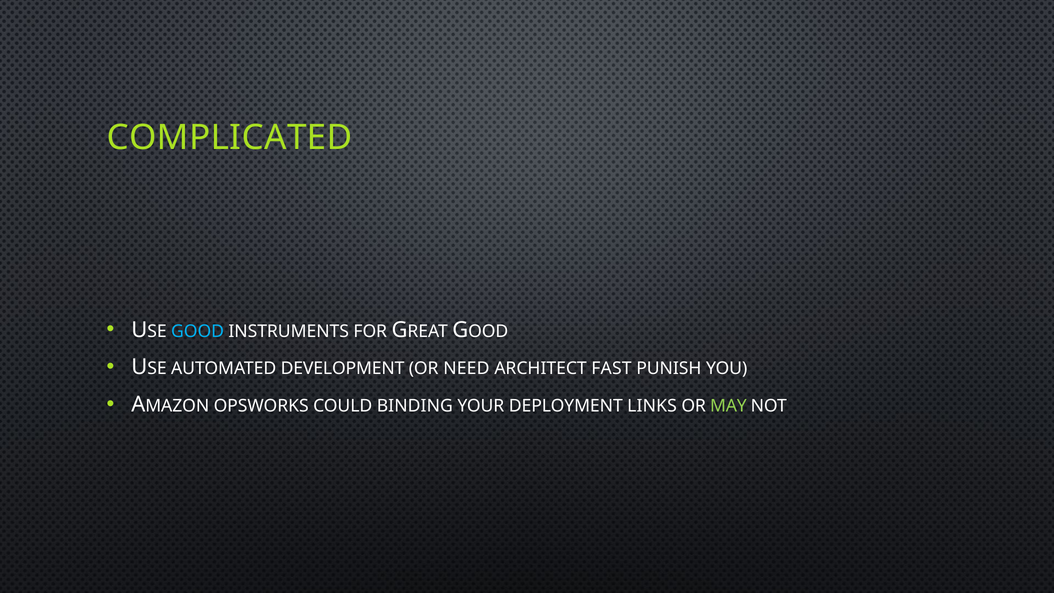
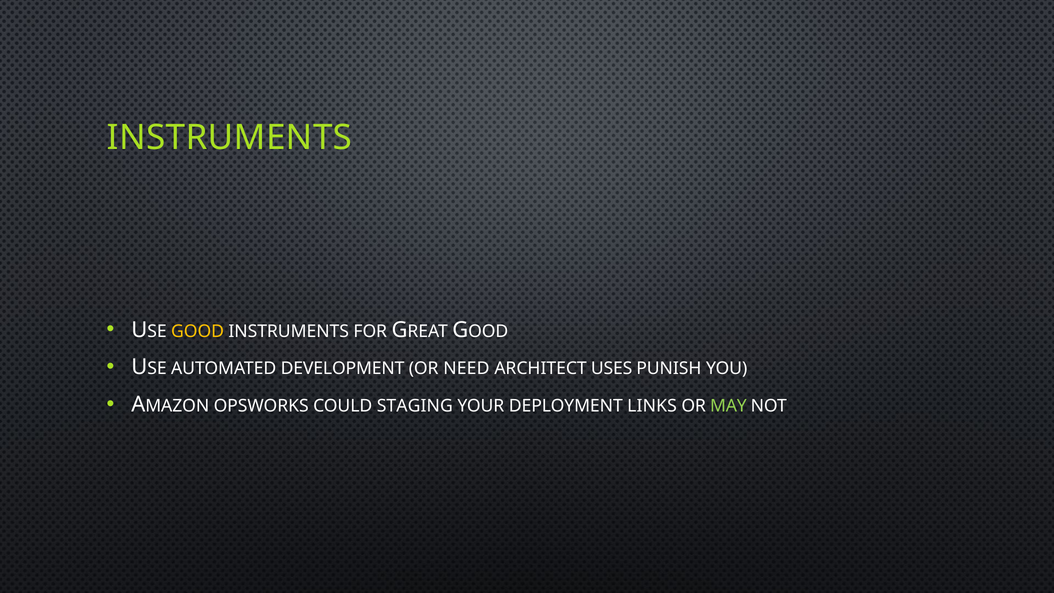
COMPLICATED at (230, 137): COMPLICATED -> INSTRUMENTS
GOOD colour: light blue -> yellow
FAST: FAST -> USES
BINDING: BINDING -> STAGING
